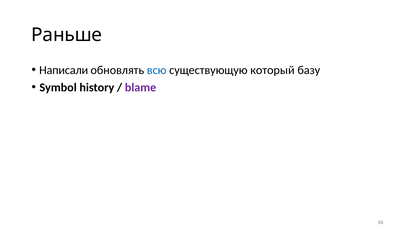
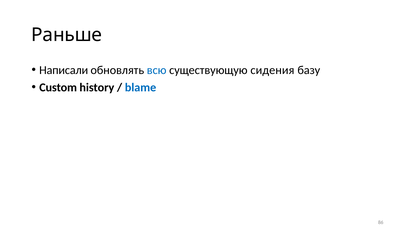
который: который -> сидения
Symbol: Symbol -> Custom
blame colour: purple -> blue
